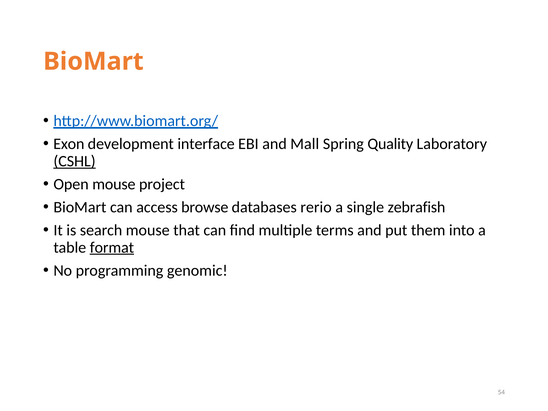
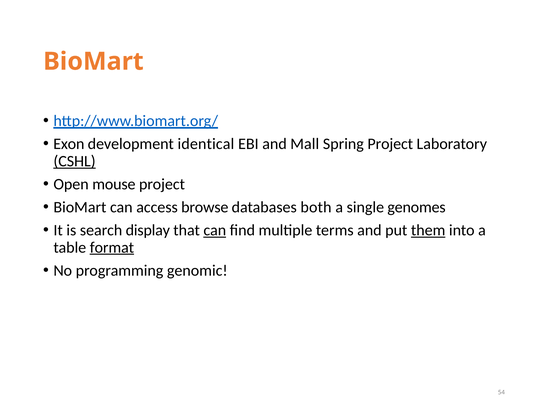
interface: interface -> identical
Spring Quality: Quality -> Project
rerio: rerio -> both
zebrafish: zebrafish -> genomes
search mouse: mouse -> display
can at (215, 230) underline: none -> present
them underline: none -> present
